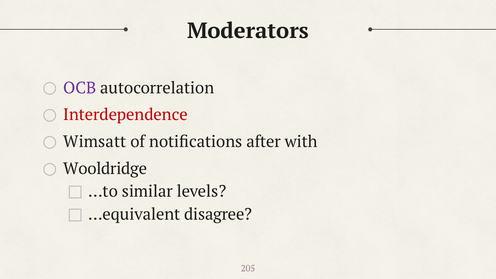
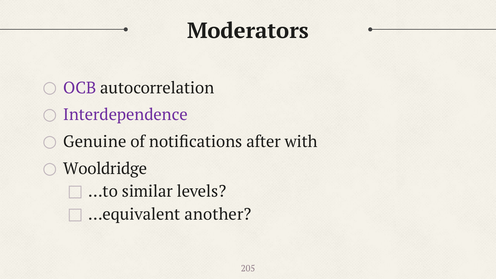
Interdependence colour: red -> purple
Wimsatt: Wimsatt -> Genuine
disagree: disagree -> another
